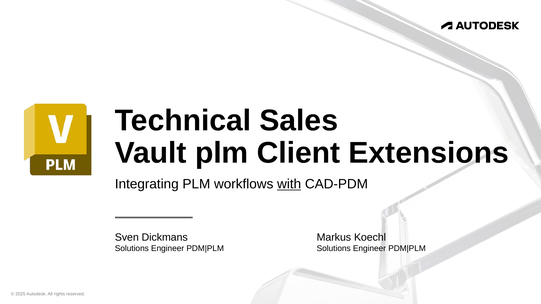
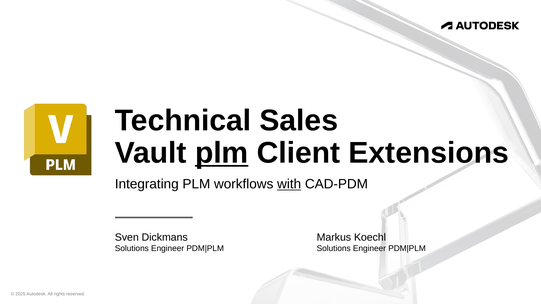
plm at (222, 153) underline: none -> present
